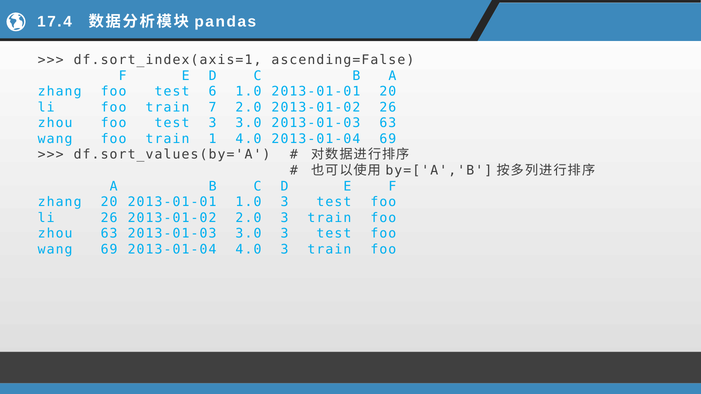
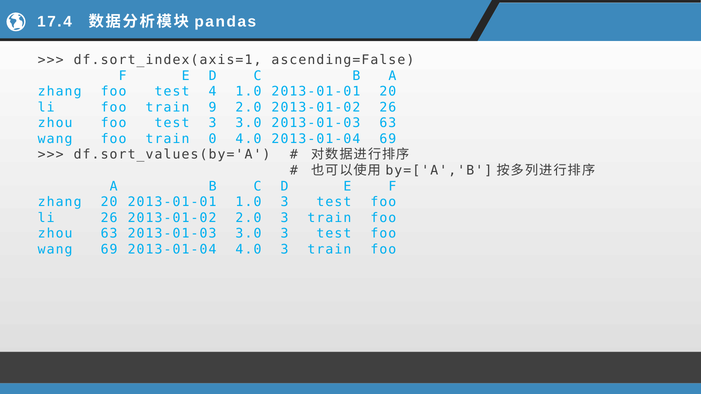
6: 6 -> 4
7: 7 -> 9
1: 1 -> 0
